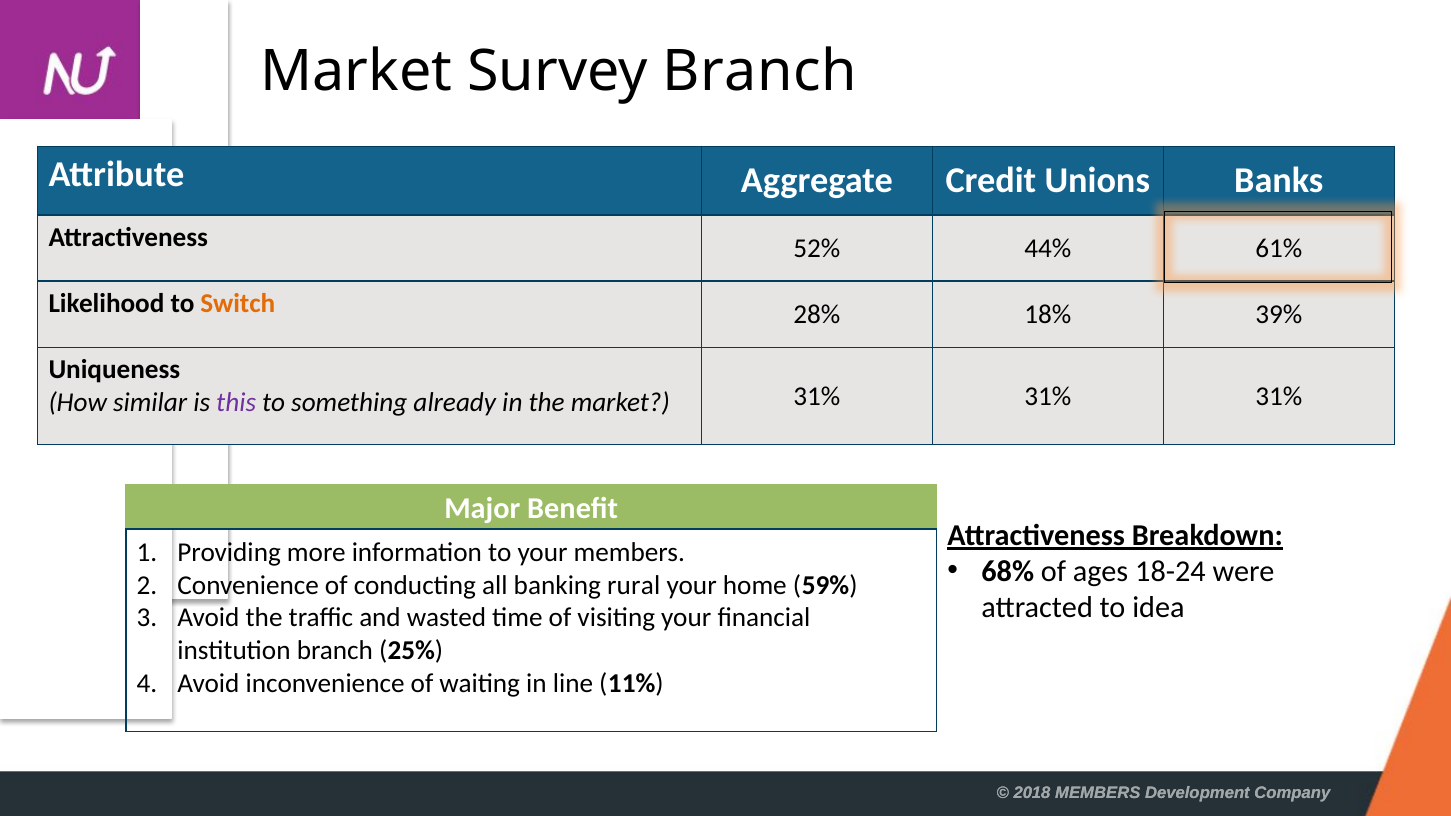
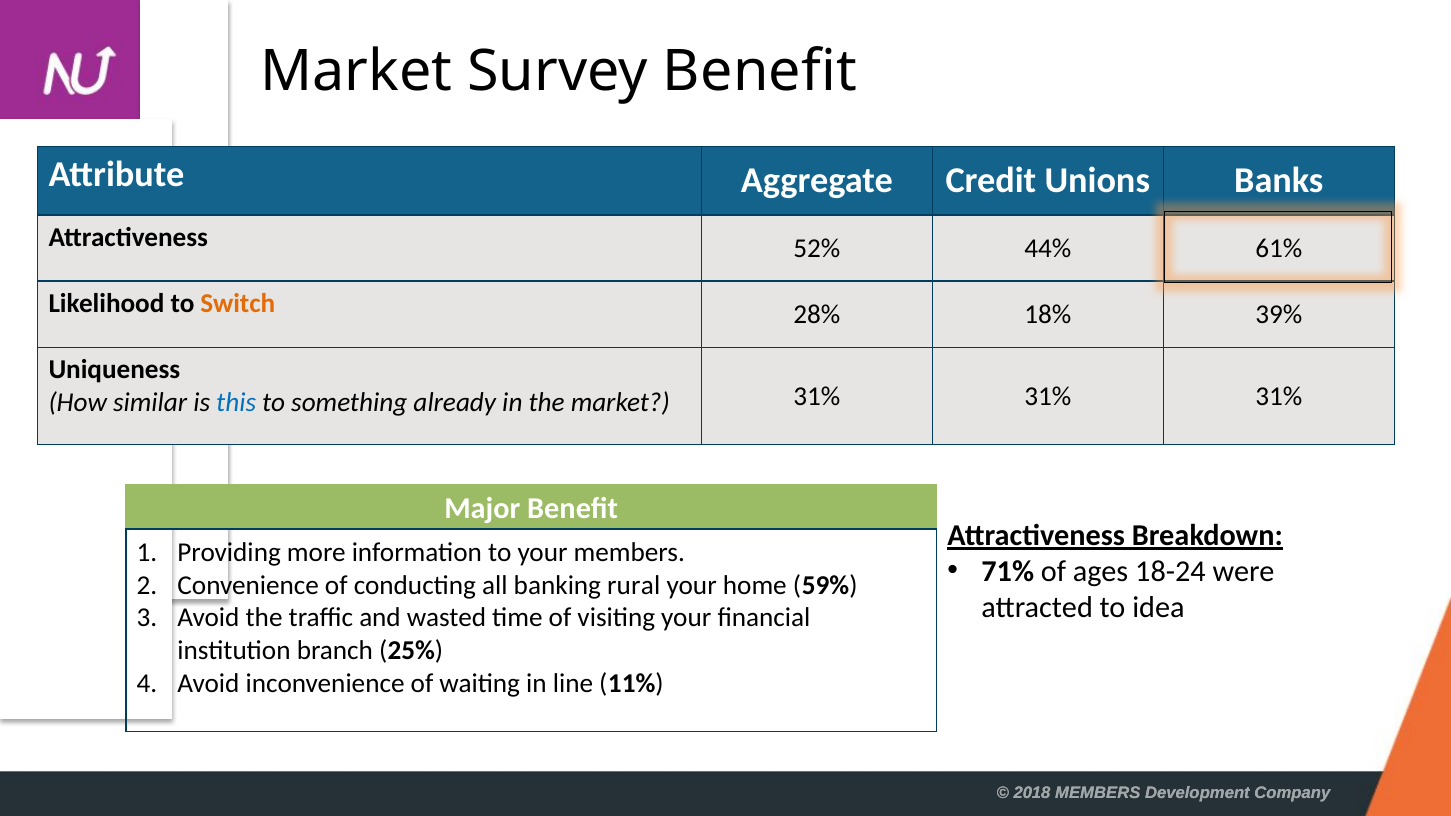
Survey Branch: Branch -> Benefit
this colour: purple -> blue
68%: 68% -> 71%
